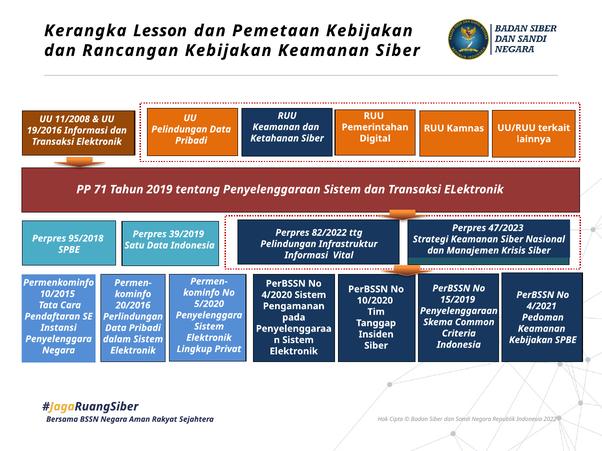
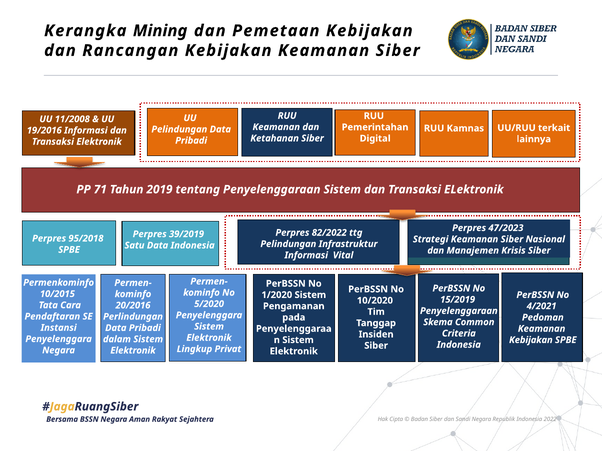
Lesson: Lesson -> Mining
4/2020: 4/2020 -> 1/2020
